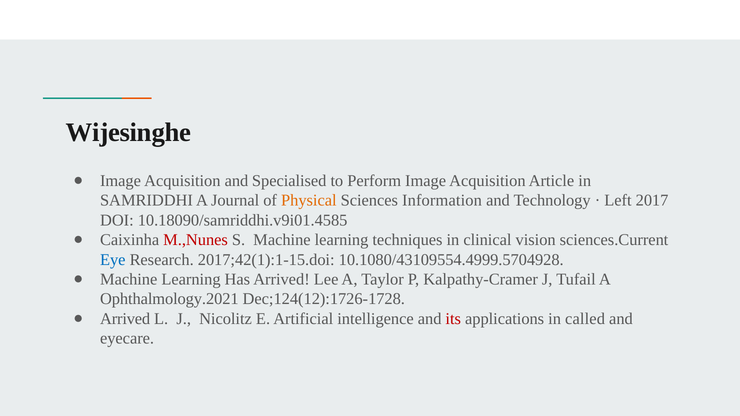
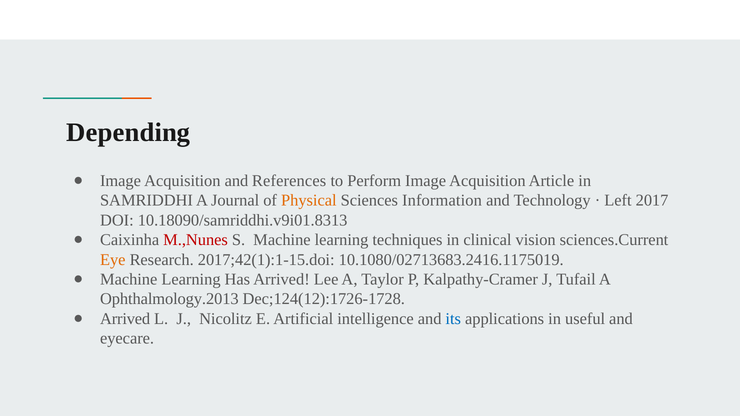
Wijesinghe: Wijesinghe -> Depending
Specialised: Specialised -> References
10.18090/samriddhi.v9i01.4585: 10.18090/samriddhi.v9i01.4585 -> 10.18090/samriddhi.v9i01.8313
Eye colour: blue -> orange
10.1080/43109554.4999.5704928: 10.1080/43109554.4999.5704928 -> 10.1080/02713683.2416.1175019
Ophthalmology.2021: Ophthalmology.2021 -> Ophthalmology.2013
its colour: red -> blue
called: called -> useful
